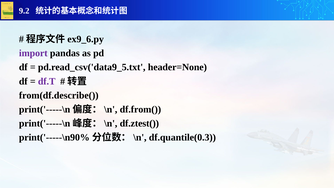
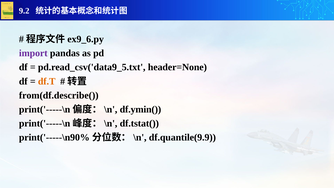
df.T colour: purple -> orange
df.from(: df.from( -> df.ymin(
df.ztest(: df.ztest( -> df.tstat(
df.quantile(0.3: df.quantile(0.3 -> df.quantile(9.9
